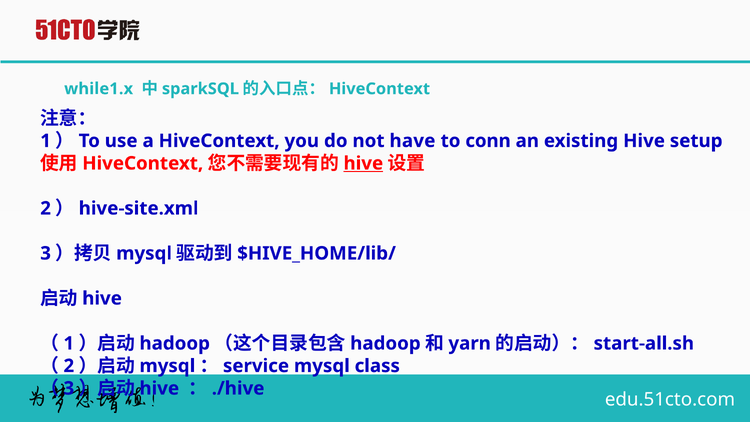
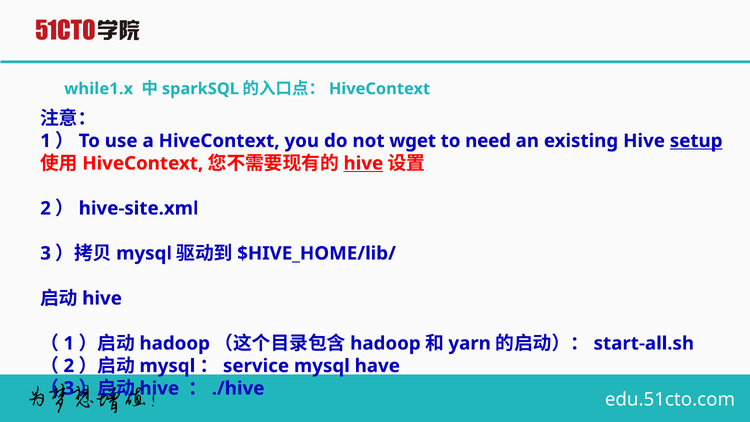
have: have -> wget
conn: conn -> need
setup underline: none -> present
class: class -> have
